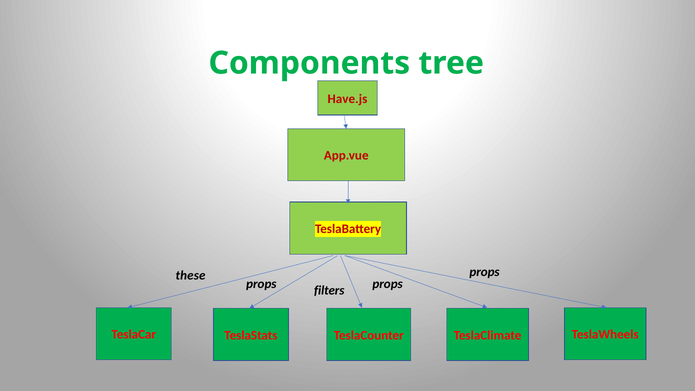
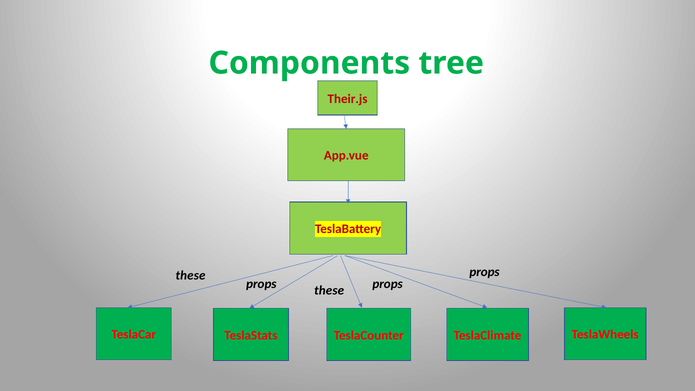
Have.js: Have.js -> Their.js
filters at (329, 290): filters -> these
